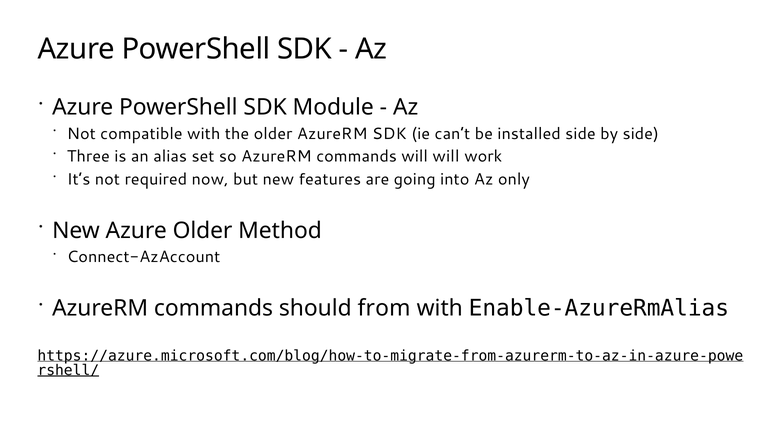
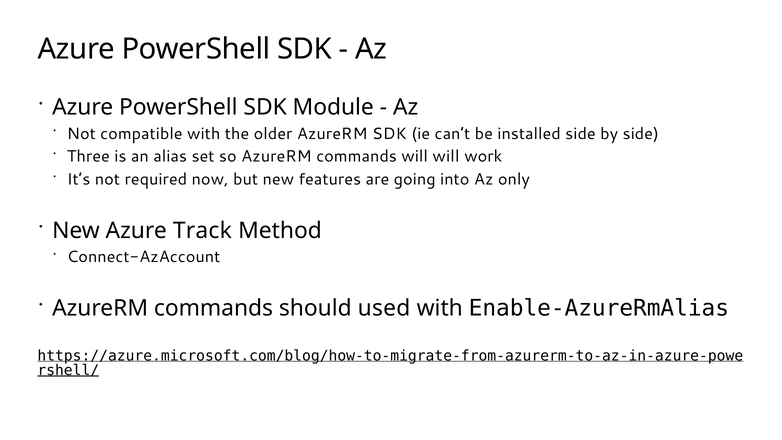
Azure Older: Older -> Track
from: from -> used
